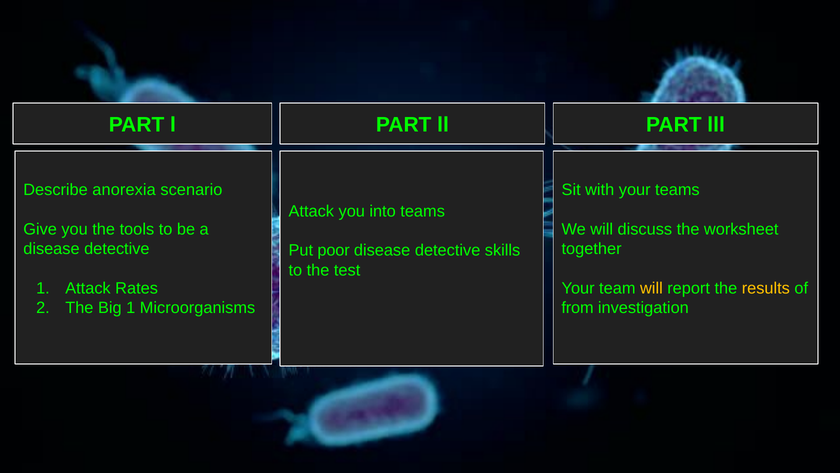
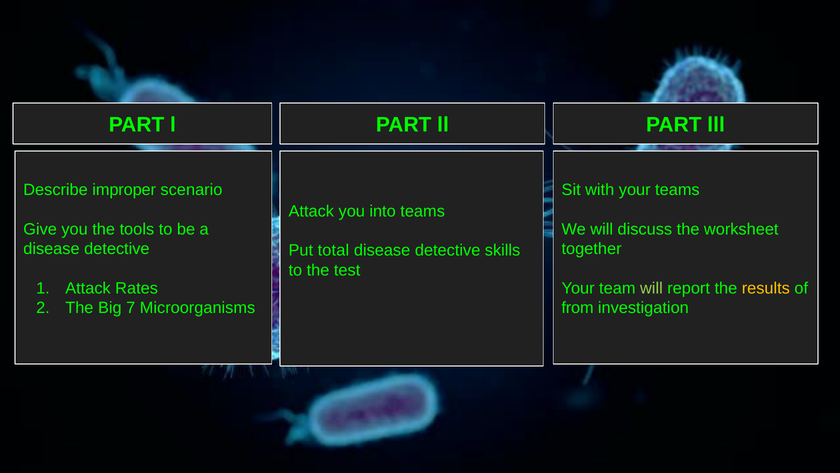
anorexia: anorexia -> improper
poor: poor -> total
will at (651, 288) colour: yellow -> light green
Big 1: 1 -> 7
